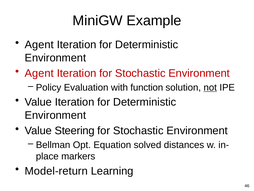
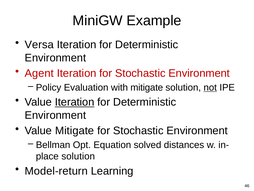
Agent at (39, 45): Agent -> Versa
with function: function -> mitigate
Iteration at (75, 102) underline: none -> present
Value Steering: Steering -> Mitigate
markers at (78, 156): markers -> solution
